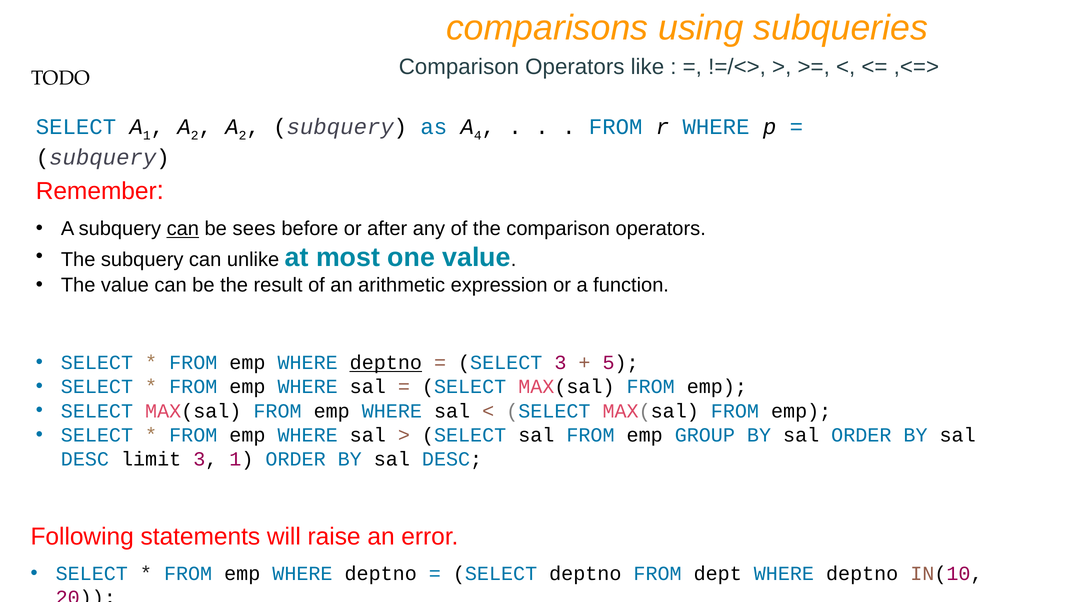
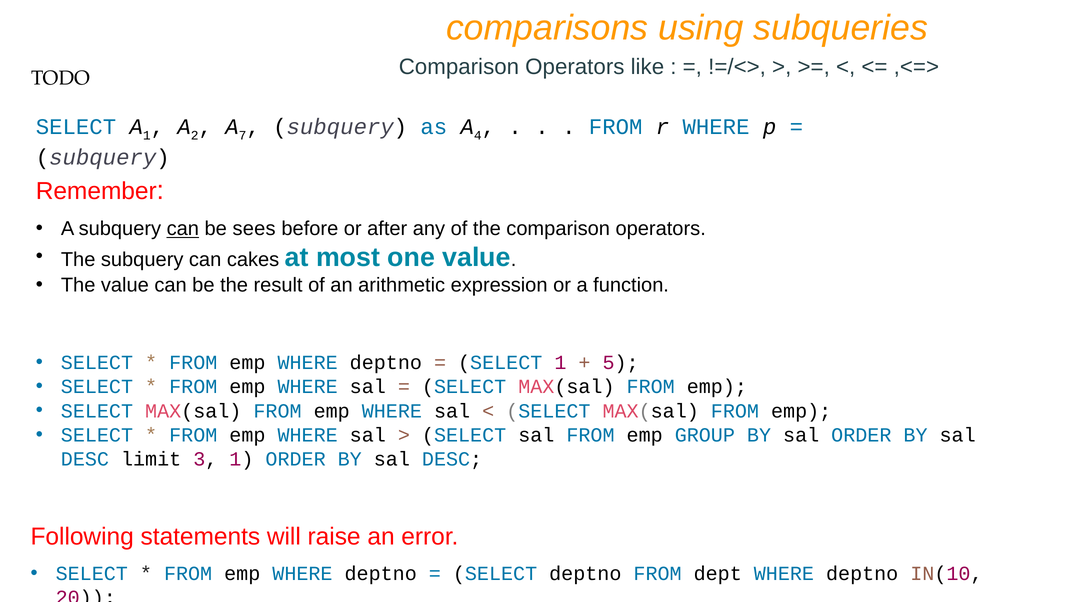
2 at (243, 136): 2 -> 7
unlike: unlike -> cakes
deptno at (386, 363) underline: present -> none
SELECT 3: 3 -> 1
